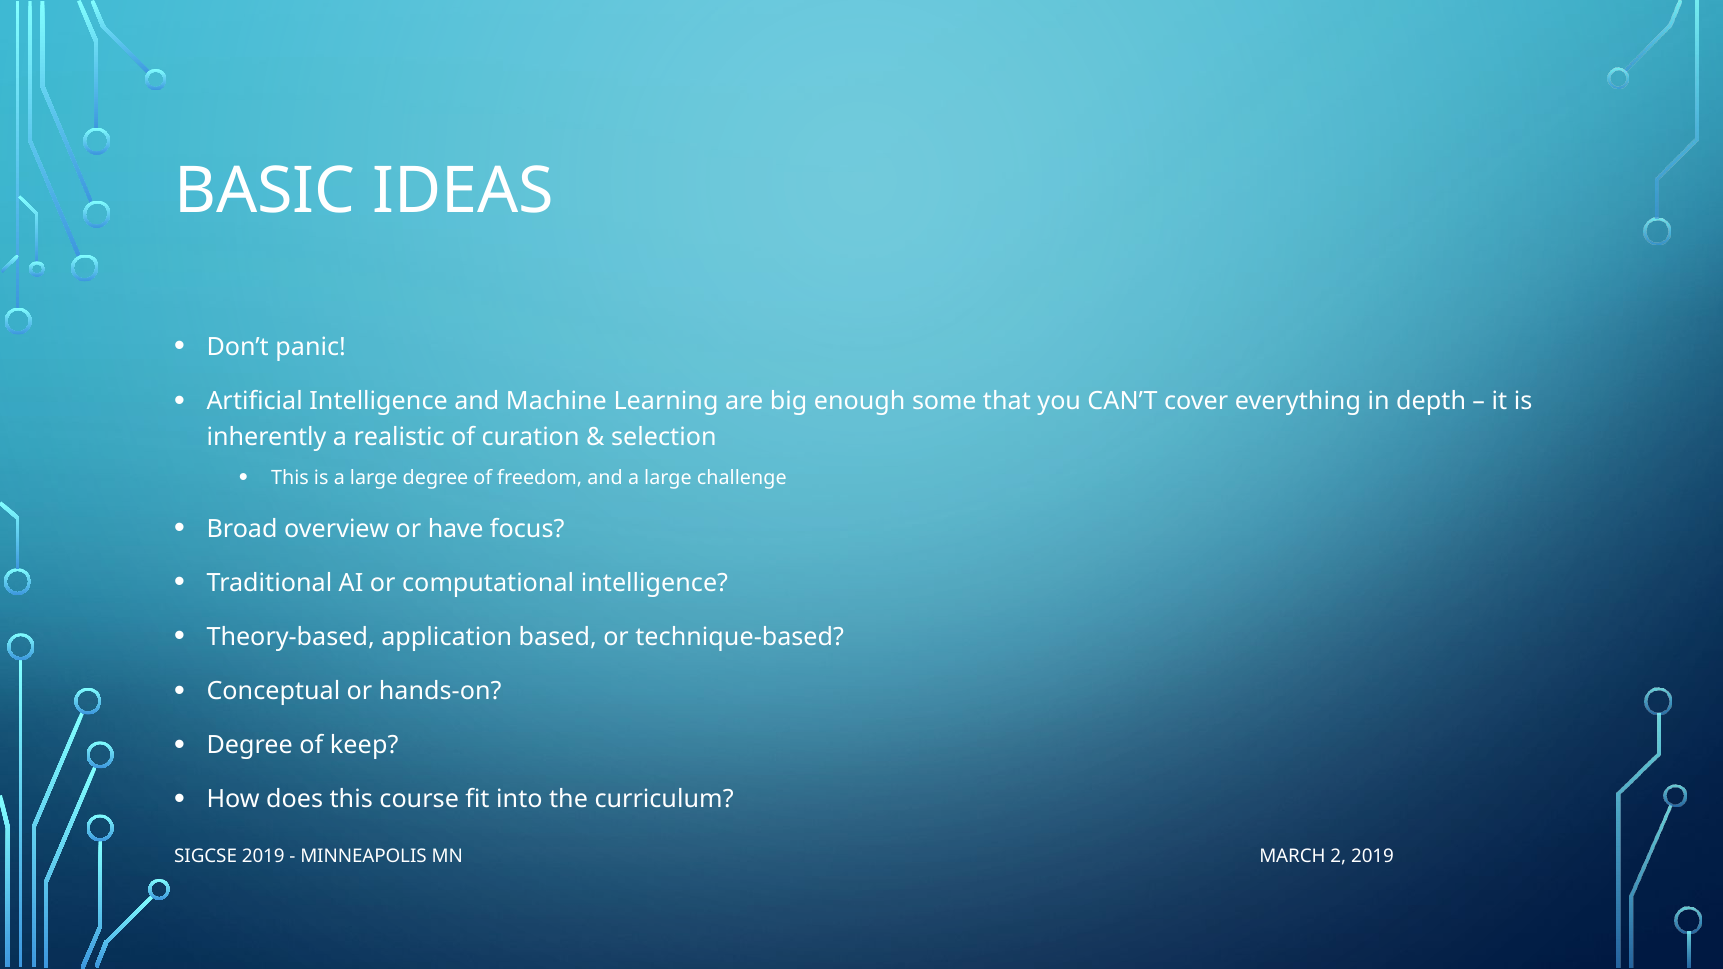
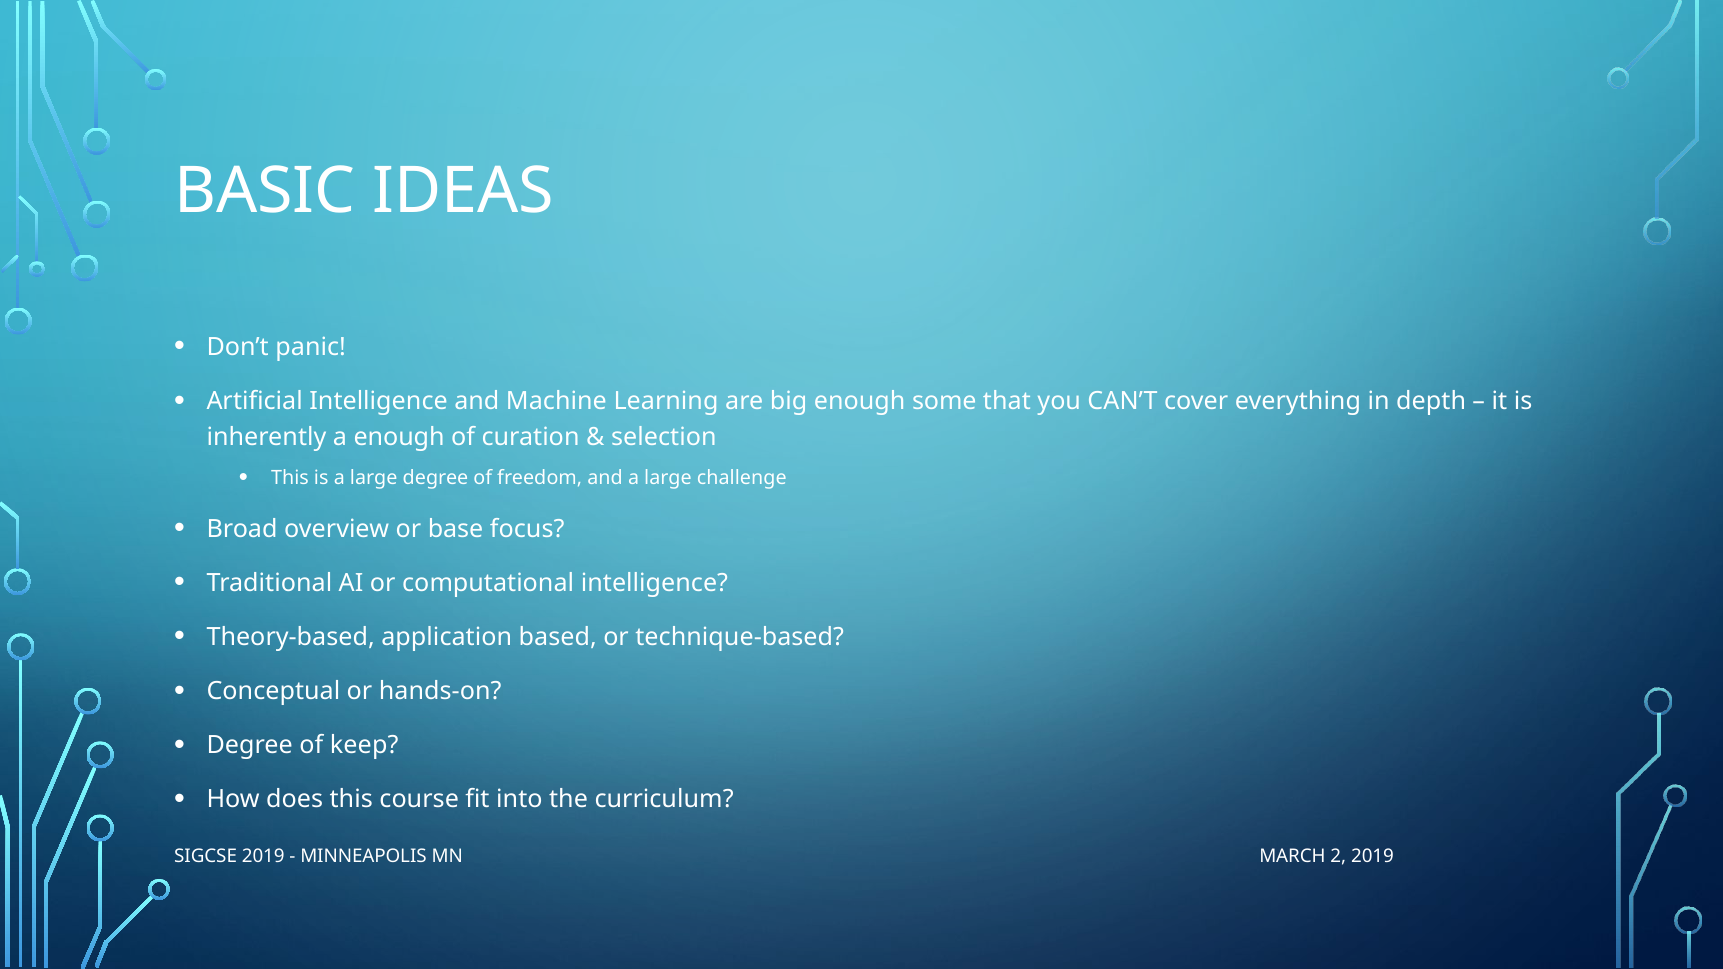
a realistic: realistic -> enough
have: have -> base
